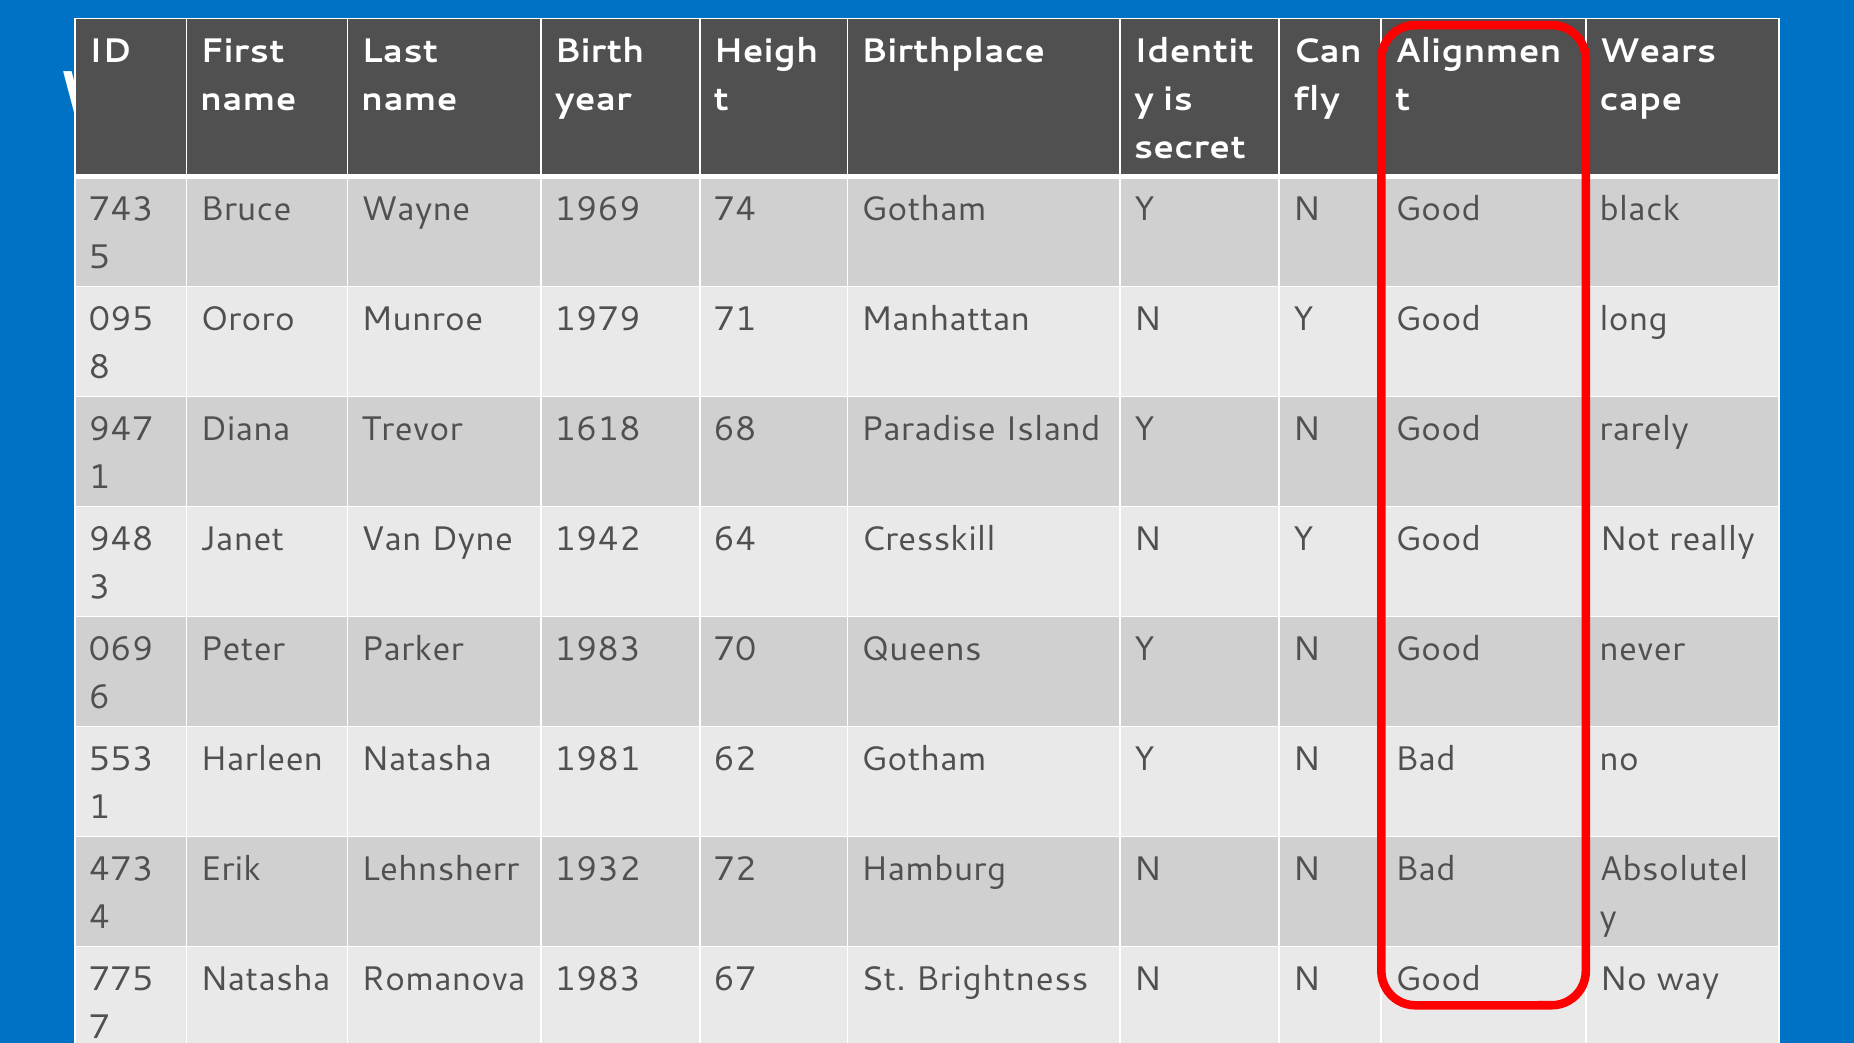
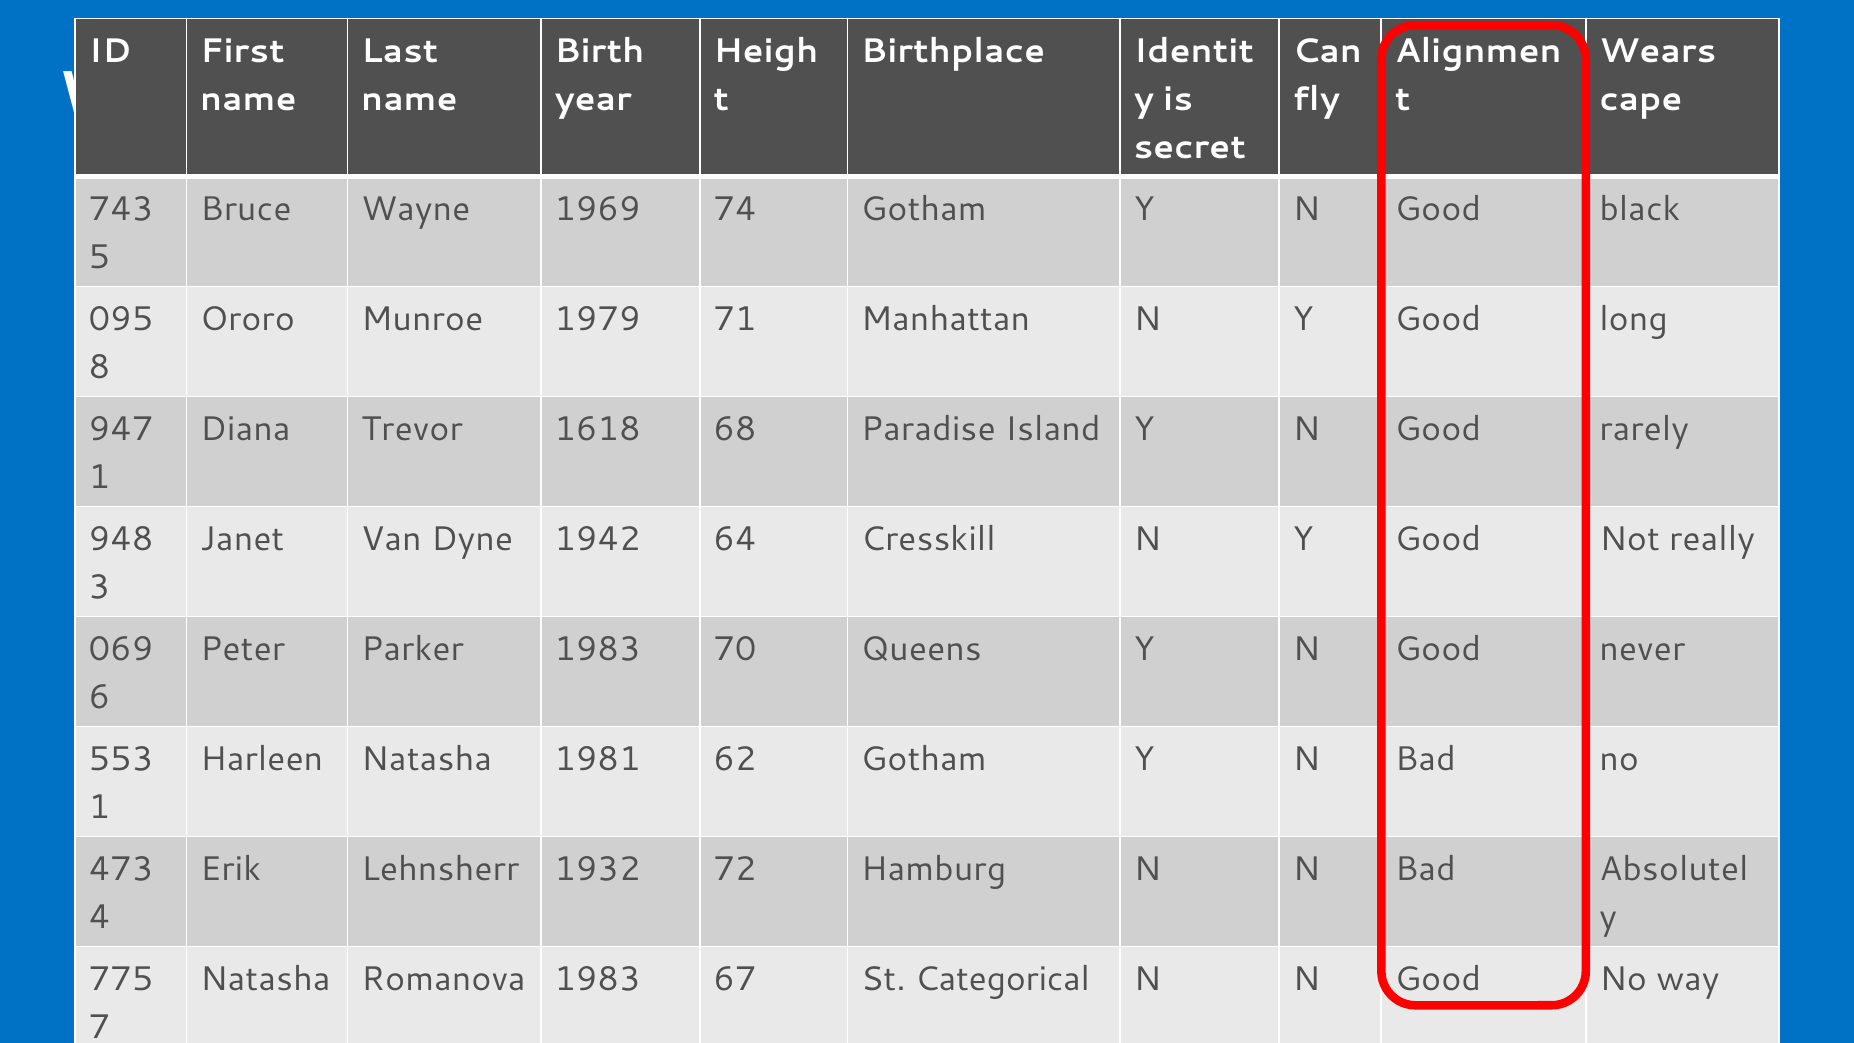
Brightness: Brightness -> Categorical
